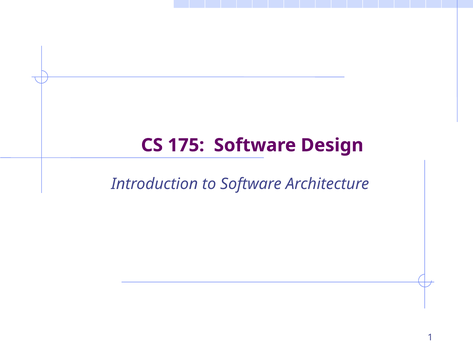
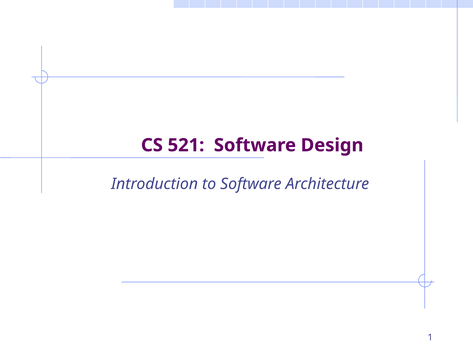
175: 175 -> 521
